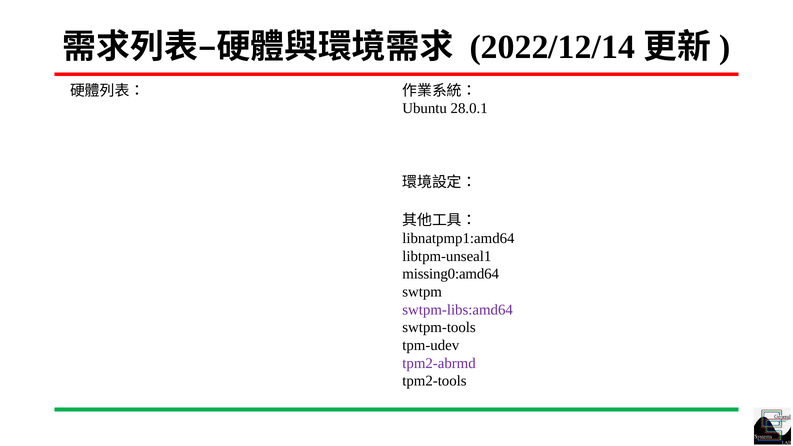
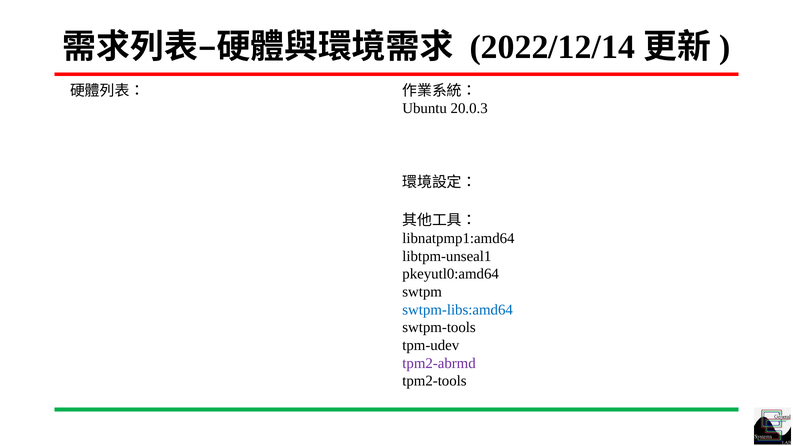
28.0.1: 28.0.1 -> 20.0.3
missing0:amd64: missing0:amd64 -> pkeyutl0:amd64
swtpm-libs:amd64 colour: purple -> blue
